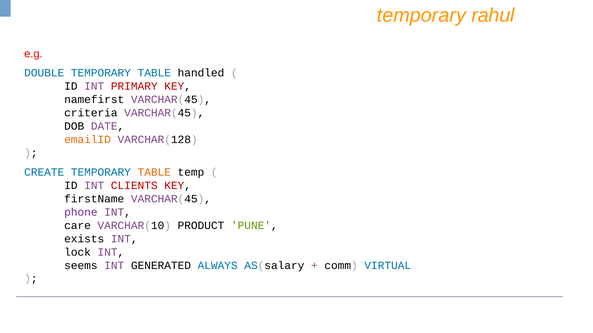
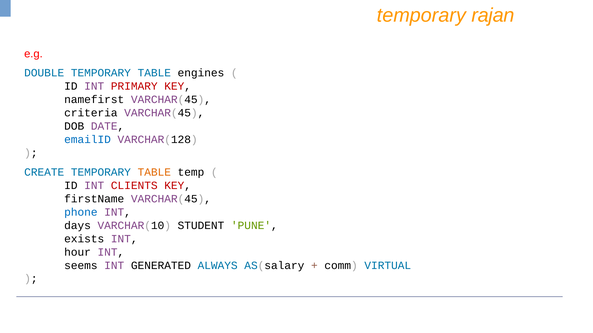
rahul: rahul -> rajan
handled: handled -> engines
emailID colour: orange -> blue
phone colour: purple -> blue
care: care -> days
PRODUCT: PRODUCT -> STUDENT
lock: lock -> hour
